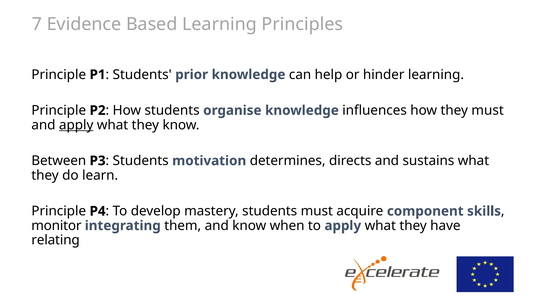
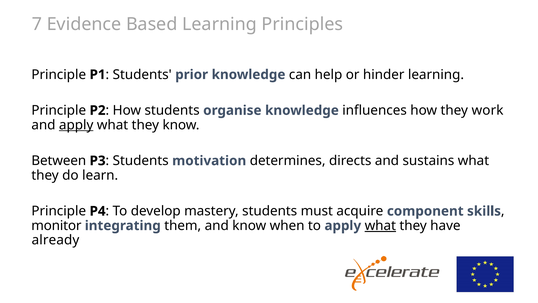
they must: must -> work
what at (380, 225) underline: none -> present
relating: relating -> already
